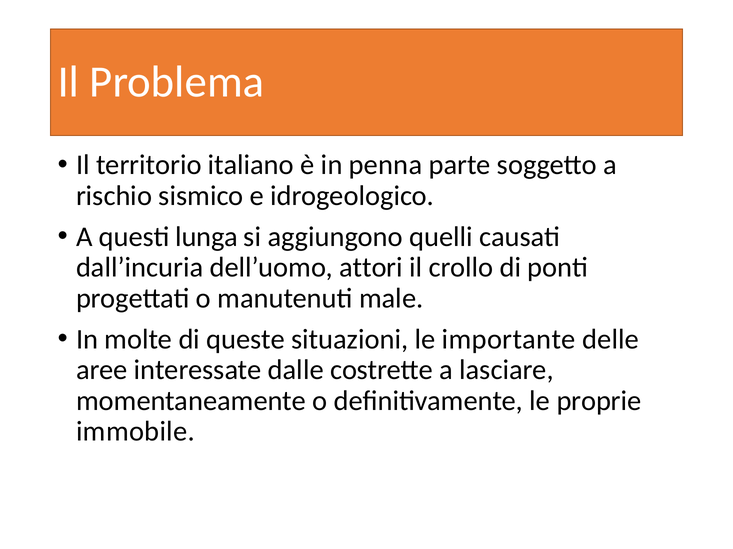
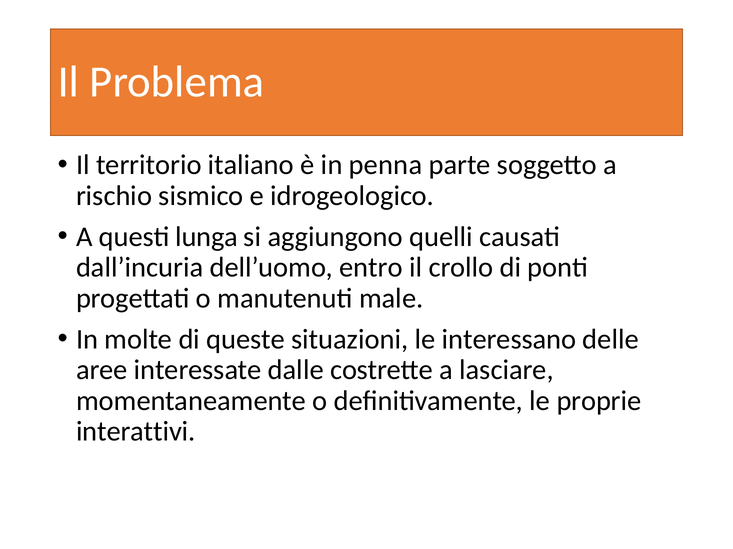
attori: attori -> entro
importante: importante -> interessano
immobile: immobile -> interattivi
